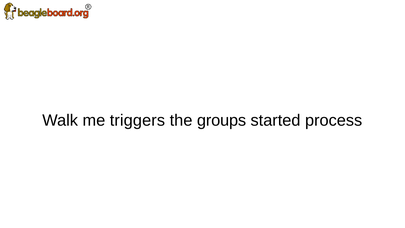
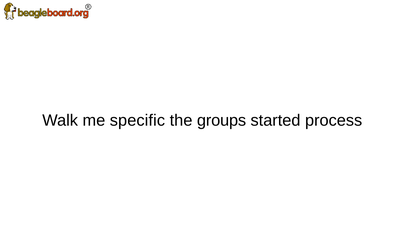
triggers: triggers -> specific
